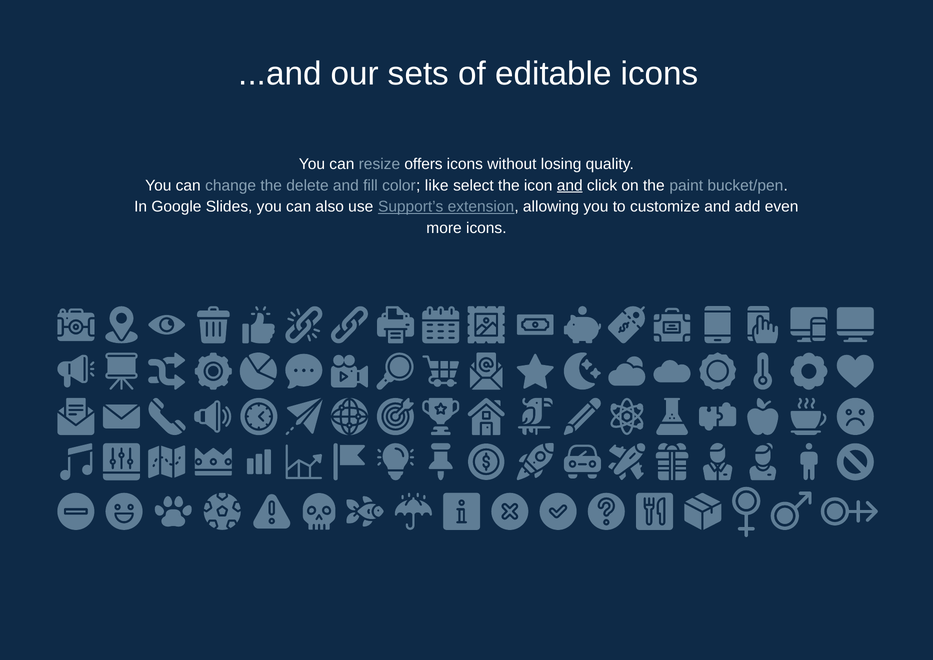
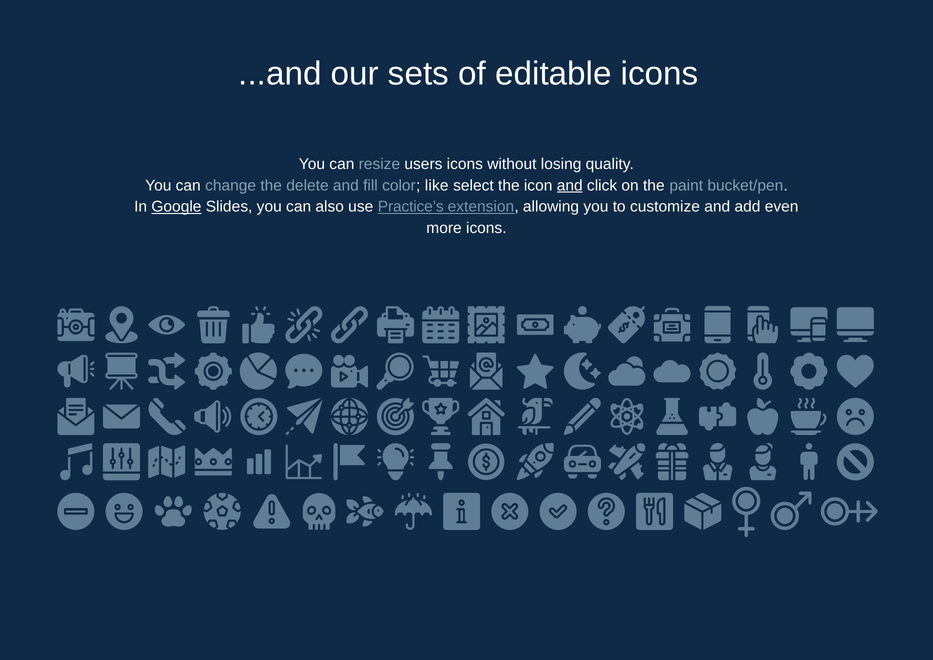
offers: offers -> users
Google underline: none -> present
Support’s: Support’s -> Practice’s
